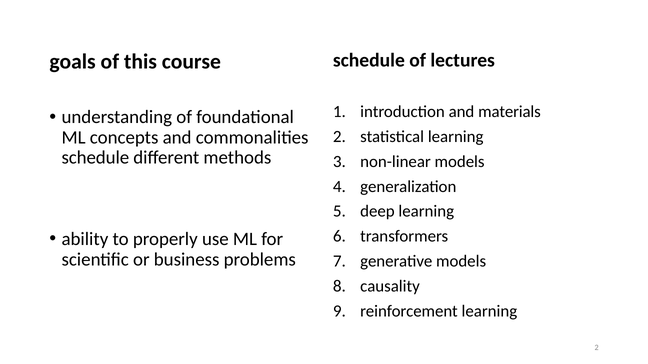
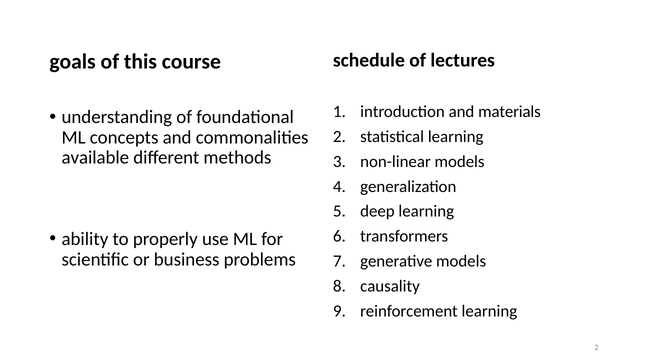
schedule at (95, 158): schedule -> available
